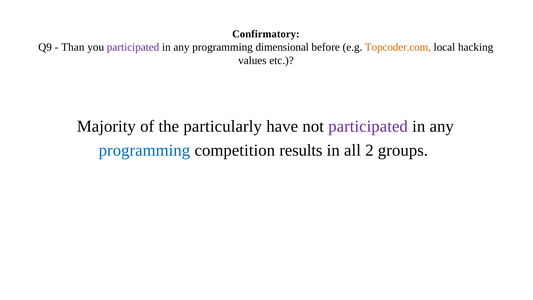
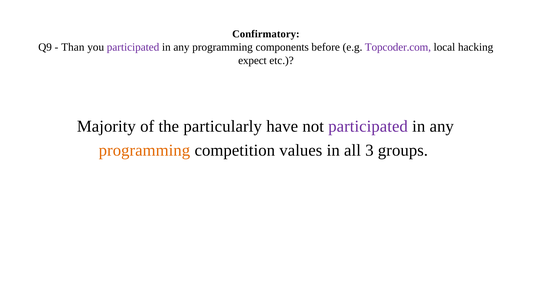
dimensional: dimensional -> components
Topcoder.com colour: orange -> purple
values: values -> expect
programming at (144, 150) colour: blue -> orange
results: results -> values
2: 2 -> 3
